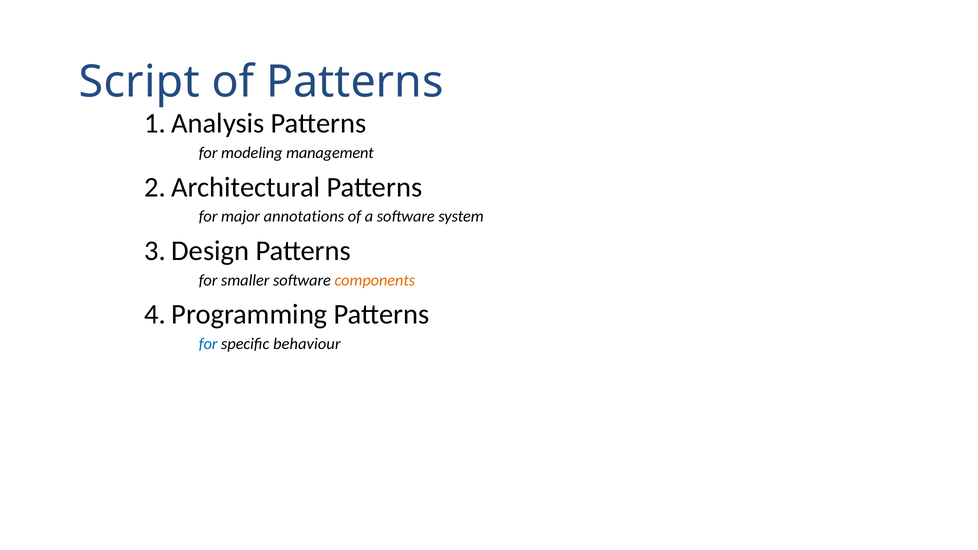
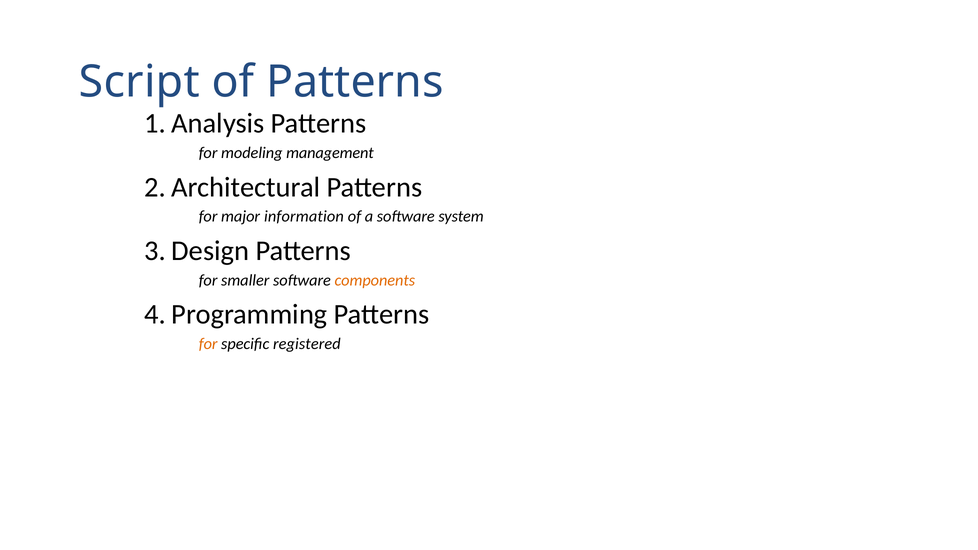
annotations: annotations -> information
for at (208, 344) colour: blue -> orange
behaviour: behaviour -> registered
